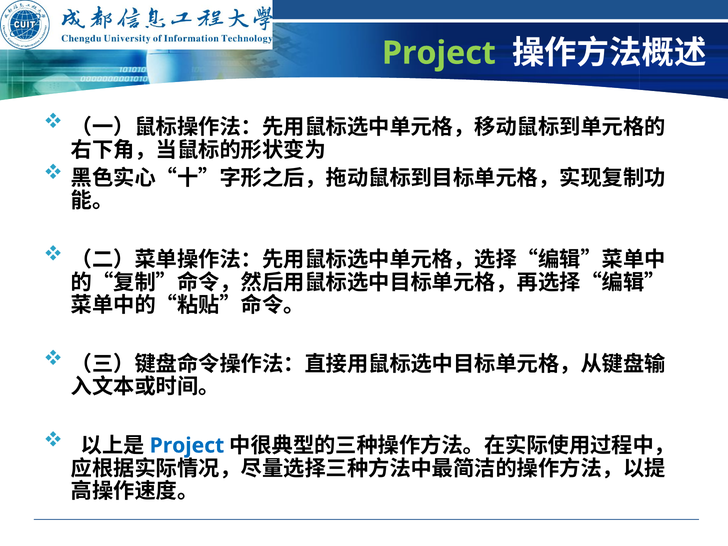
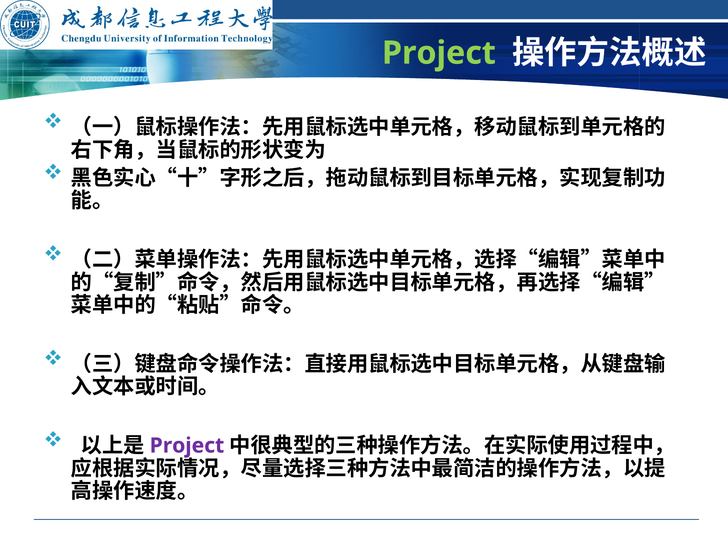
Project at (187, 446) colour: blue -> purple
